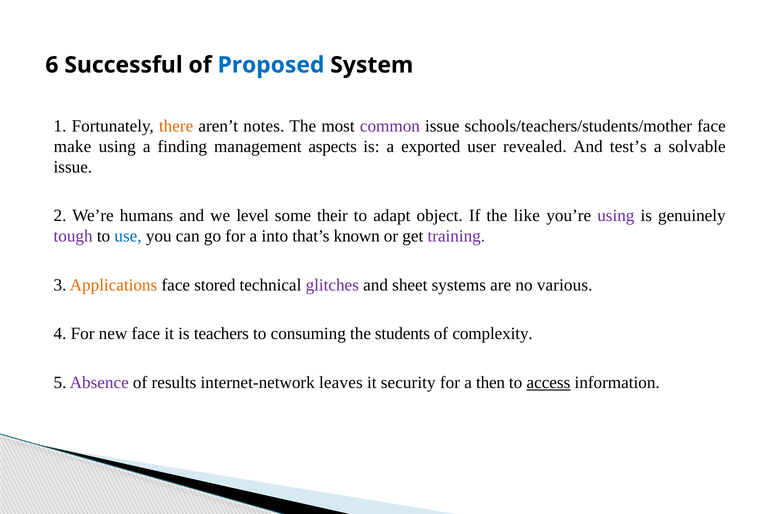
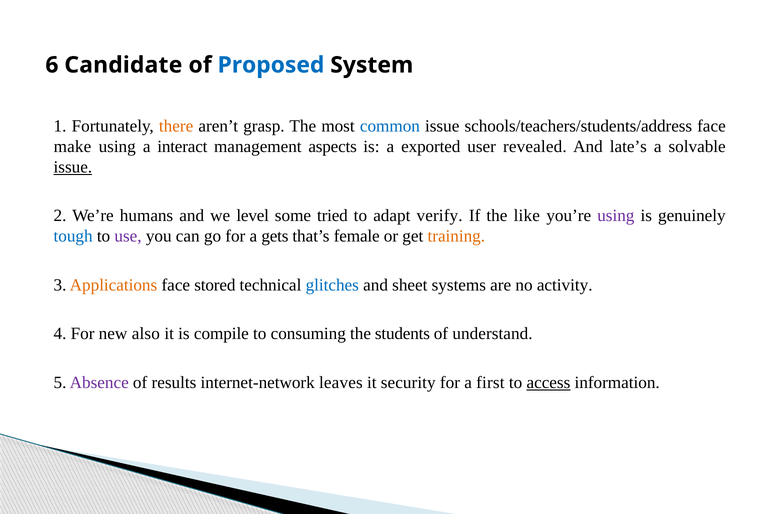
Successful: Successful -> Candidate
notes: notes -> grasp
common colour: purple -> blue
schools/teachers/students/mother: schools/teachers/students/mother -> schools/teachers/students/address
finding: finding -> interact
test’s: test’s -> late’s
issue at (73, 167) underline: none -> present
their: their -> tried
object: object -> verify
tough colour: purple -> blue
use colour: blue -> purple
into: into -> gets
known: known -> female
training colour: purple -> orange
glitches colour: purple -> blue
various: various -> activity
new face: face -> also
teachers: teachers -> compile
complexity: complexity -> understand
then: then -> first
